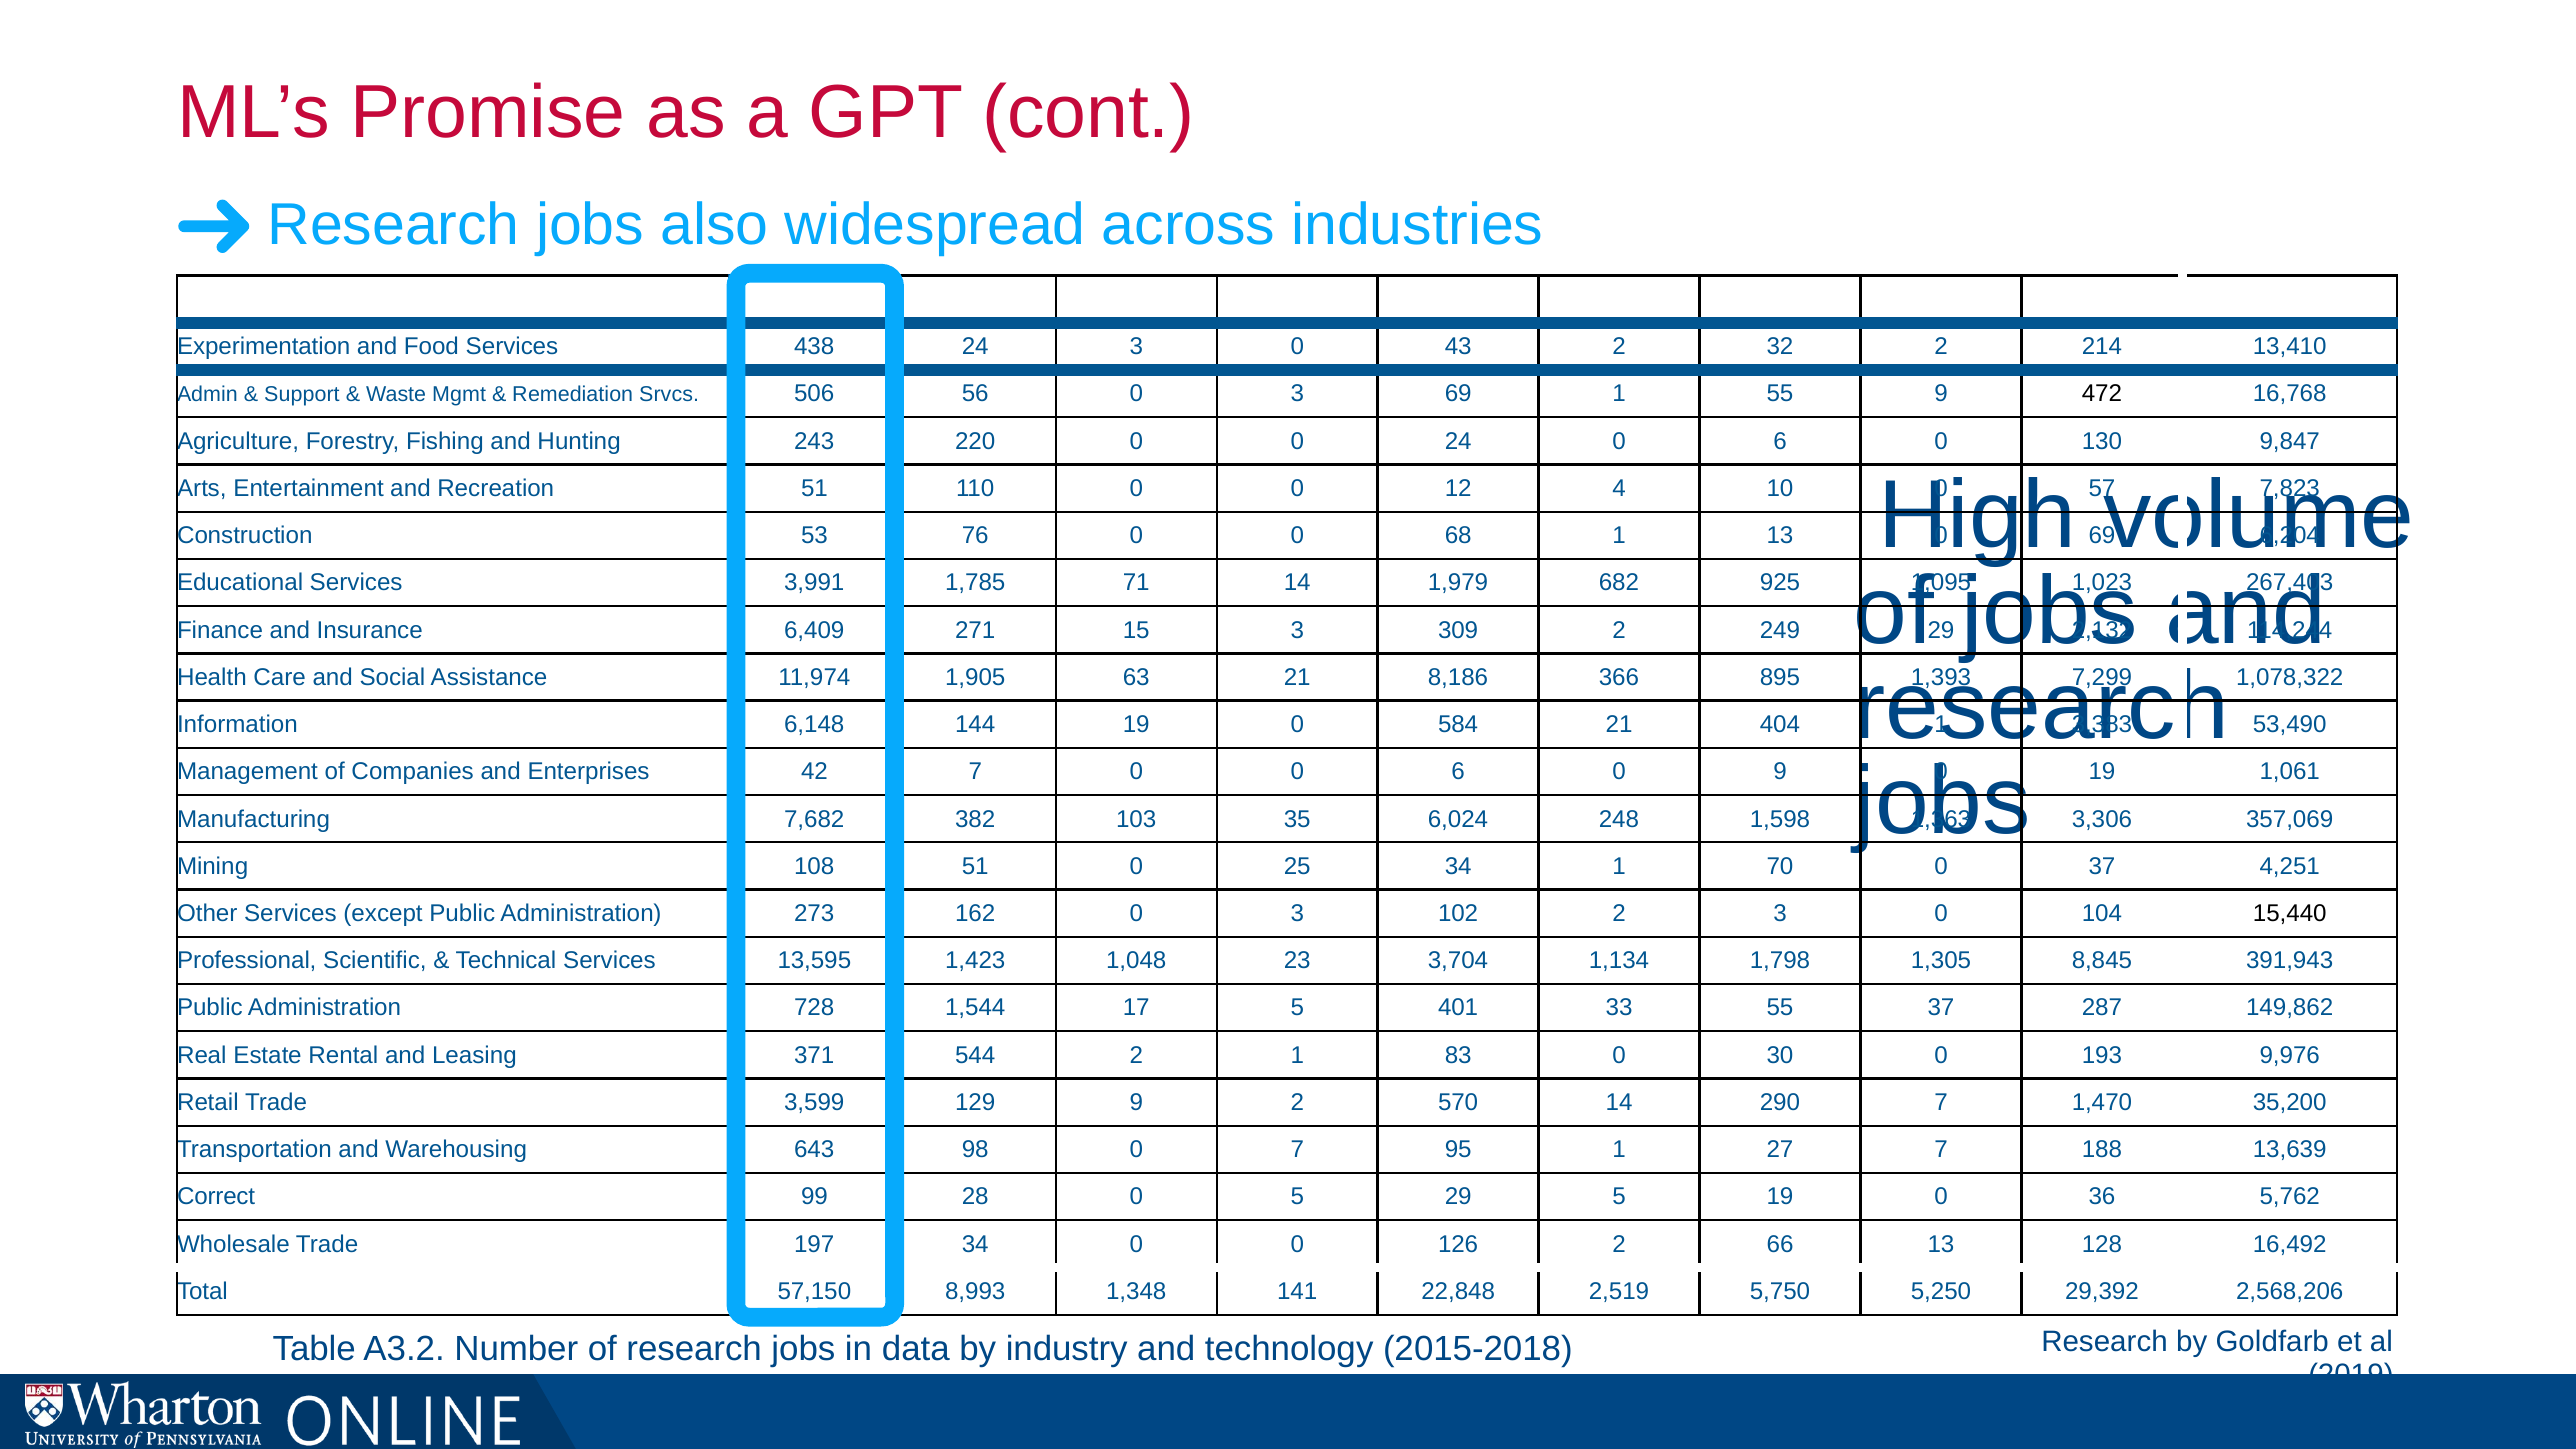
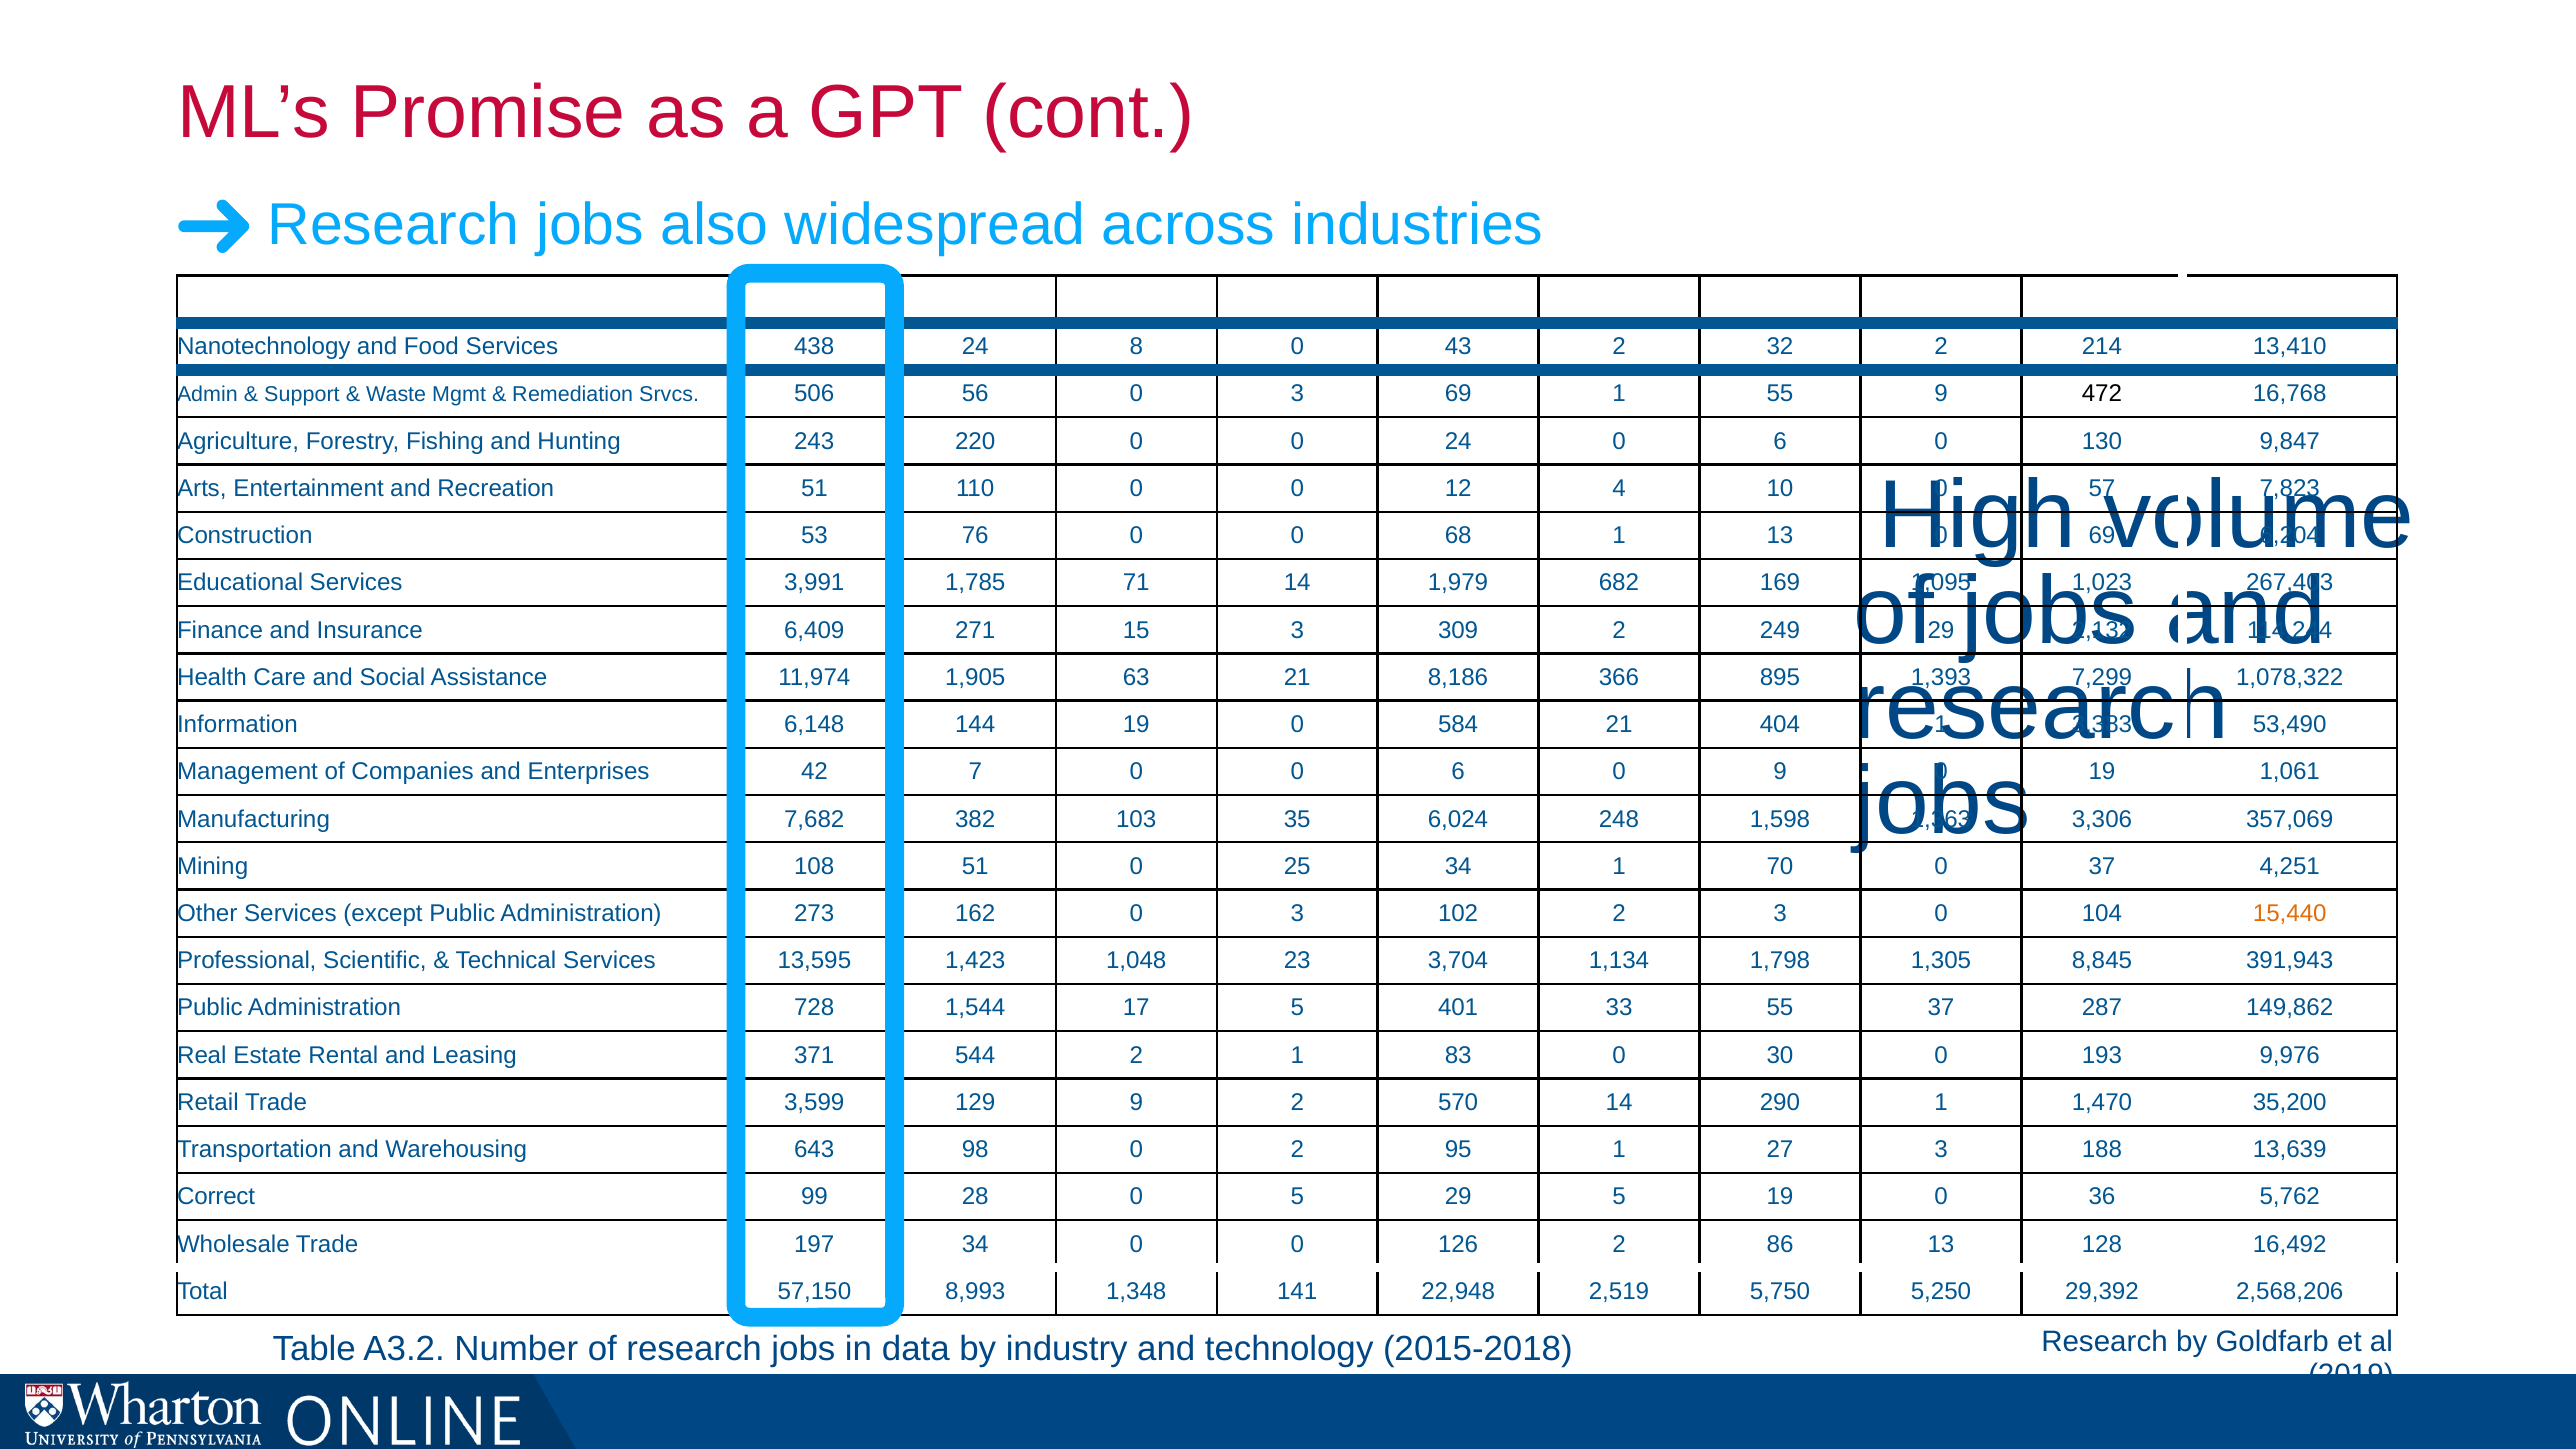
Experimentation: Experimentation -> Nanotechnology
24 3: 3 -> 8
925: 925 -> 169
15,440 colour: black -> orange
290 7: 7 -> 1
0 7: 7 -> 2
27 7: 7 -> 3
66: 66 -> 86
22,848: 22,848 -> 22,948
